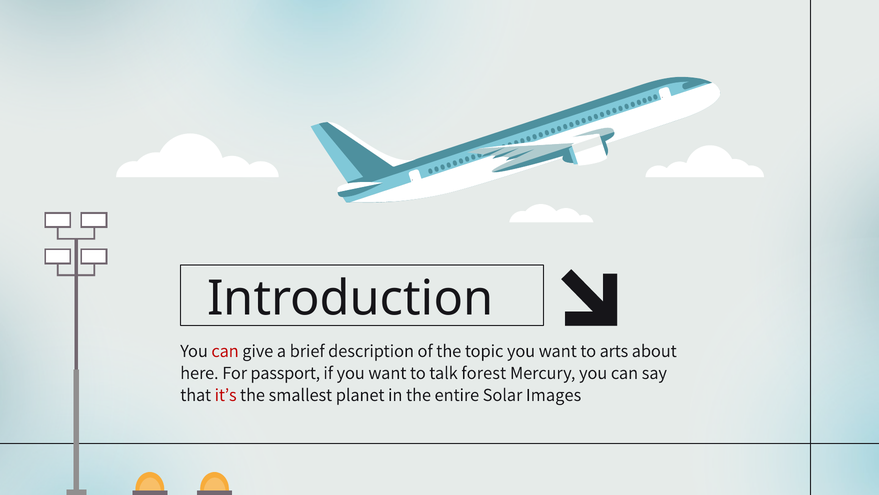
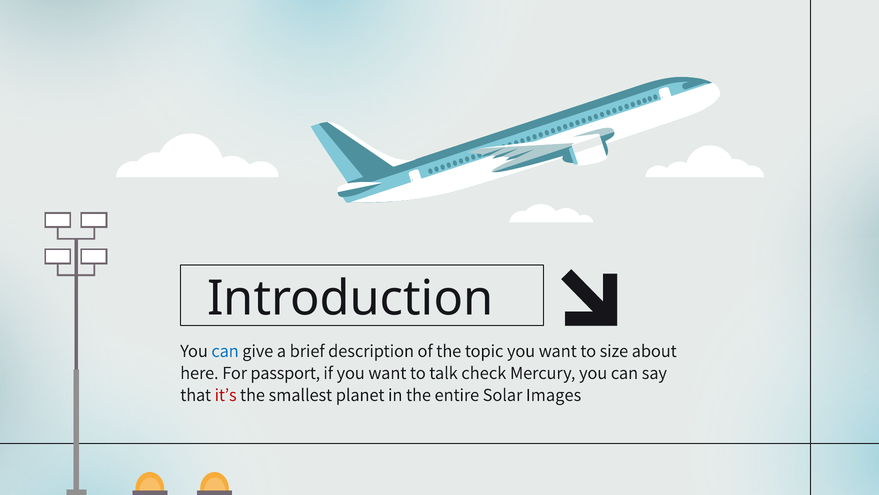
can at (225, 351) colour: red -> blue
arts: arts -> size
forest: forest -> check
